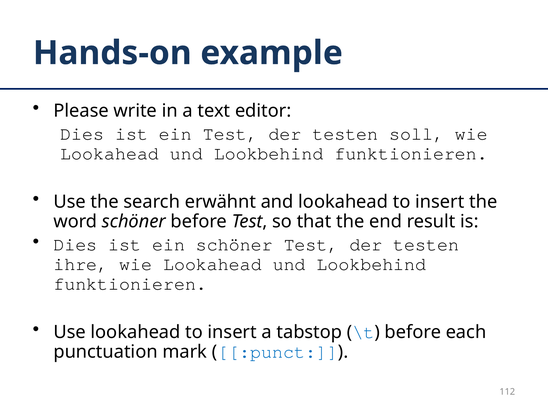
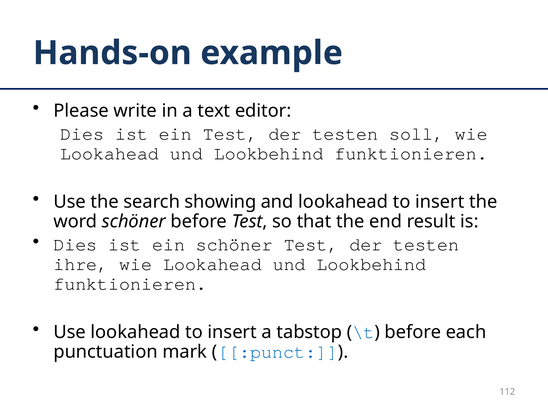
erwähnt: erwähnt -> showing
